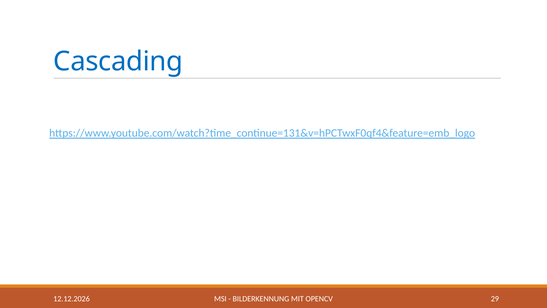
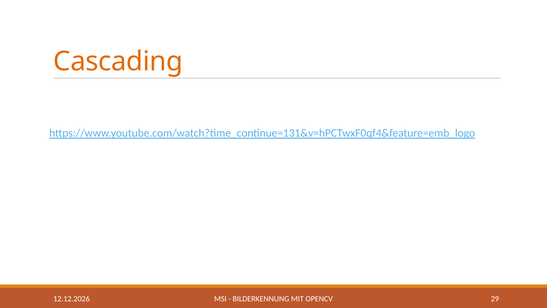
Cascading colour: blue -> orange
